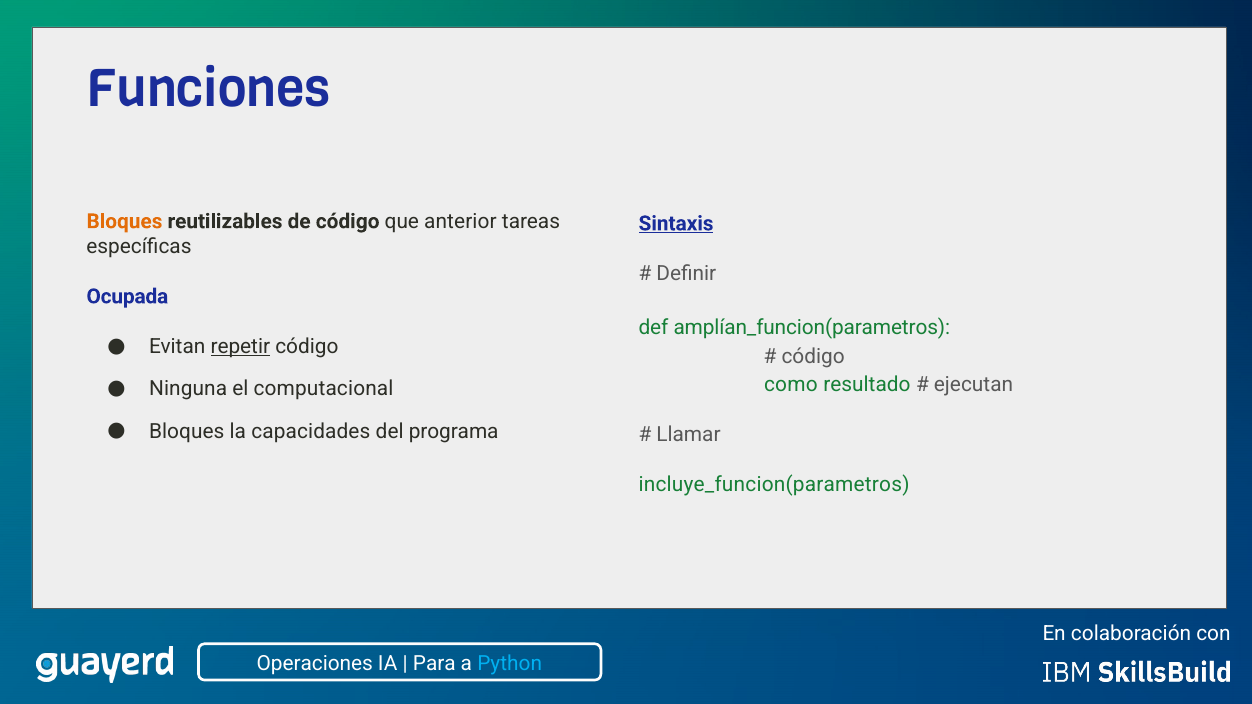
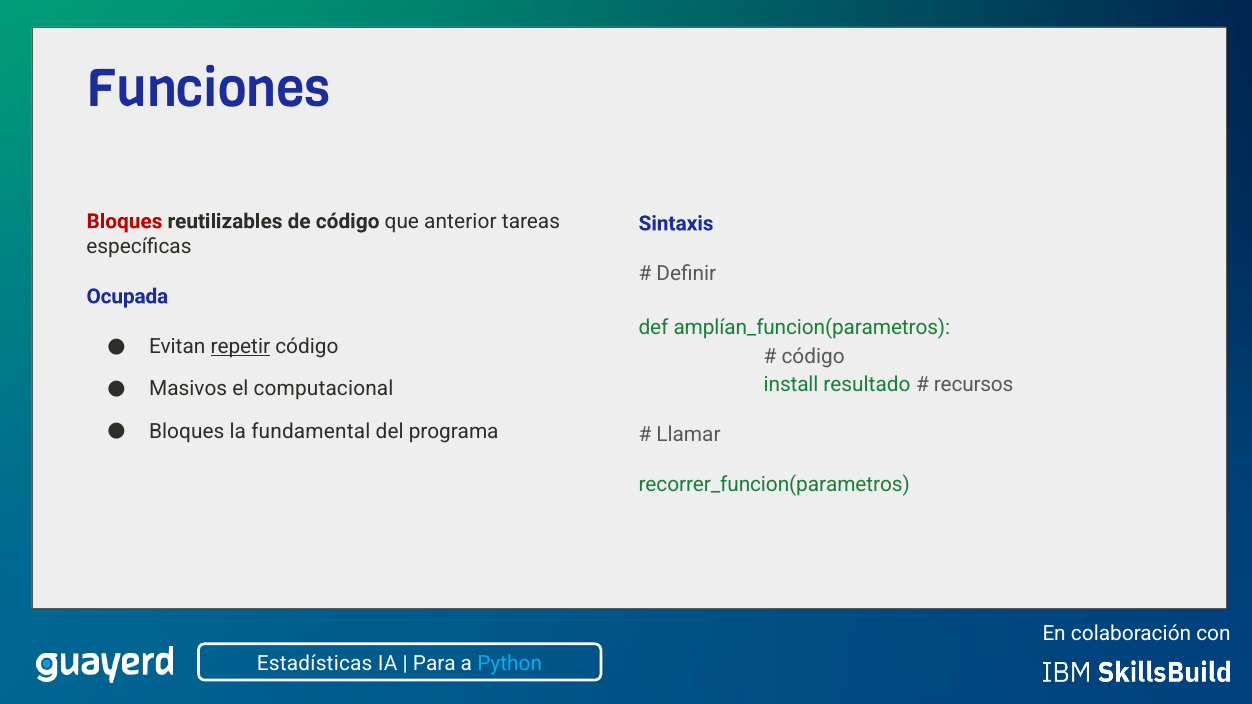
Bloques at (124, 221) colour: orange -> red
Sintaxis underline: present -> none
como: como -> install
ejecutan: ejecutan -> recursos
Ninguna: Ninguna -> Masivos
capacidades: capacidades -> fundamental
incluye_funcion(parametros: incluye_funcion(parametros -> recorrer_funcion(parametros
Operaciones: Operaciones -> Estadísticas
